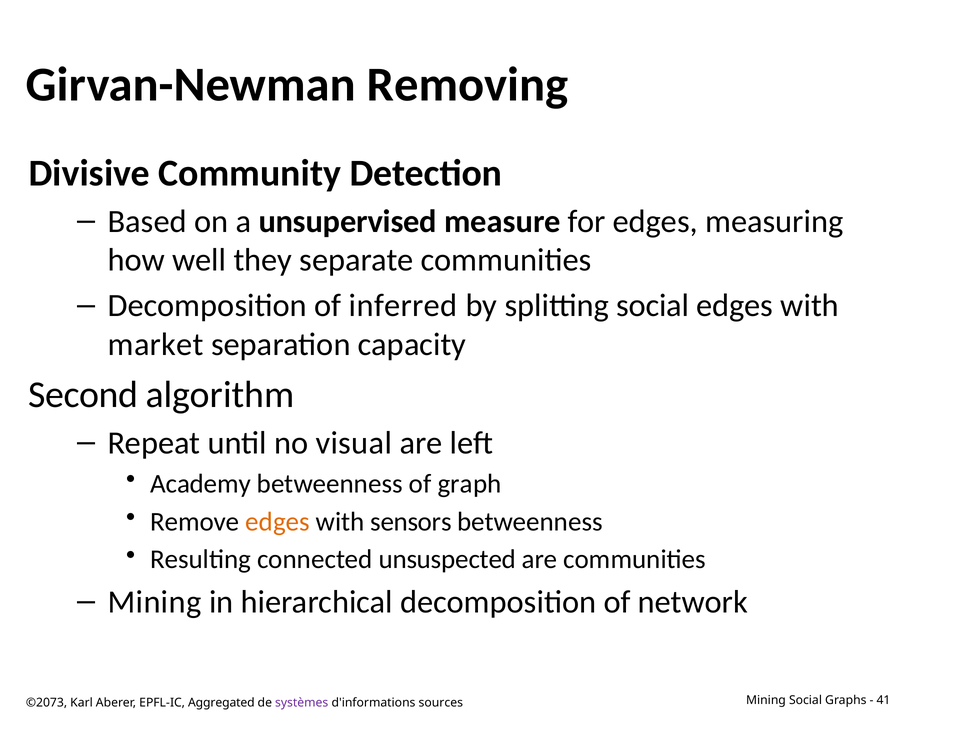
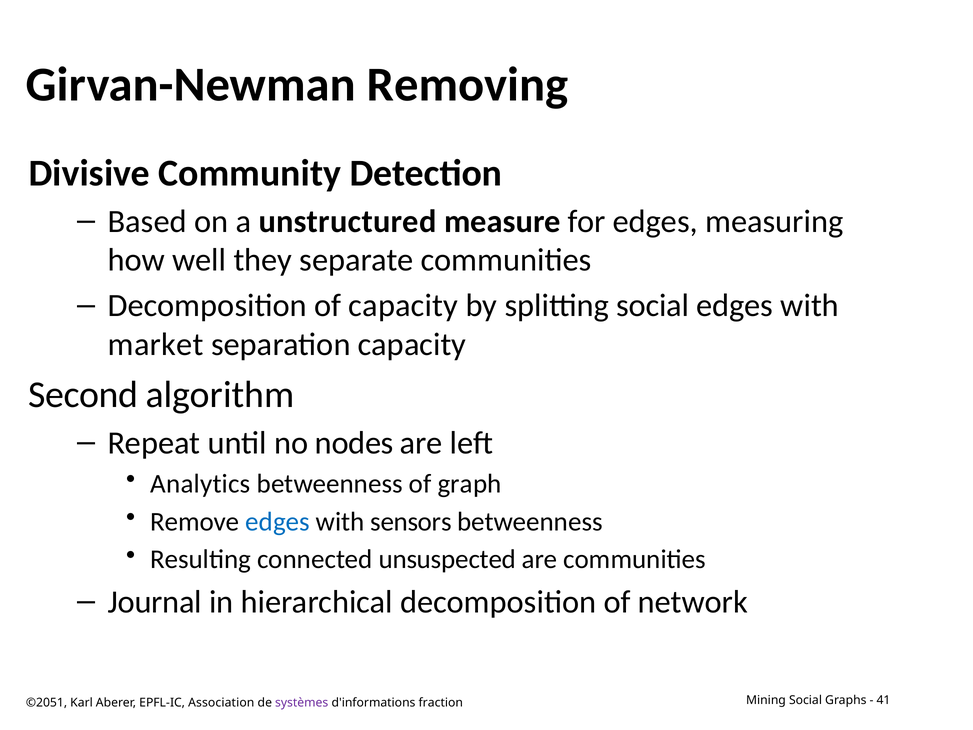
unsupervised: unsupervised -> unstructured
of inferred: inferred -> capacity
visual: visual -> nodes
Academy: Academy -> Analytics
edges at (278, 521) colour: orange -> blue
Mining at (155, 602): Mining -> Journal
©2073: ©2073 -> ©2051
Aggregated: Aggregated -> Association
sources: sources -> fraction
